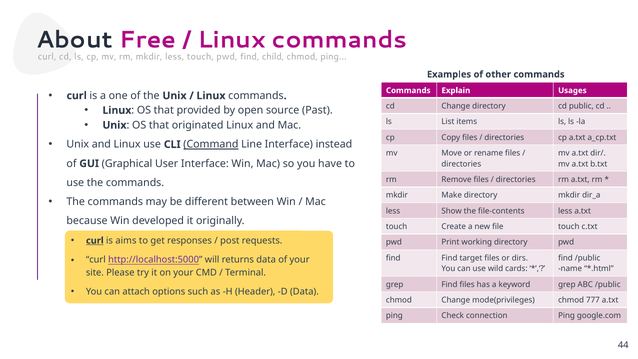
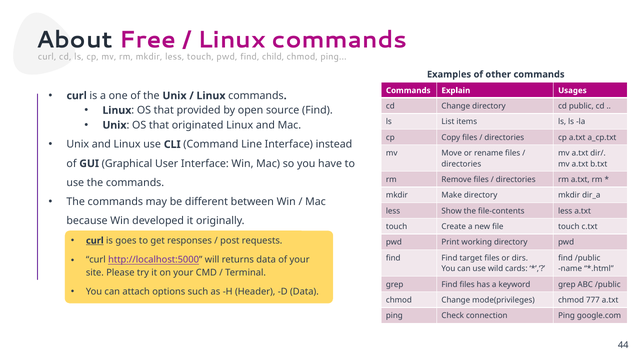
source Past: Past -> Find
Command underline: present -> none
aims: aims -> goes
